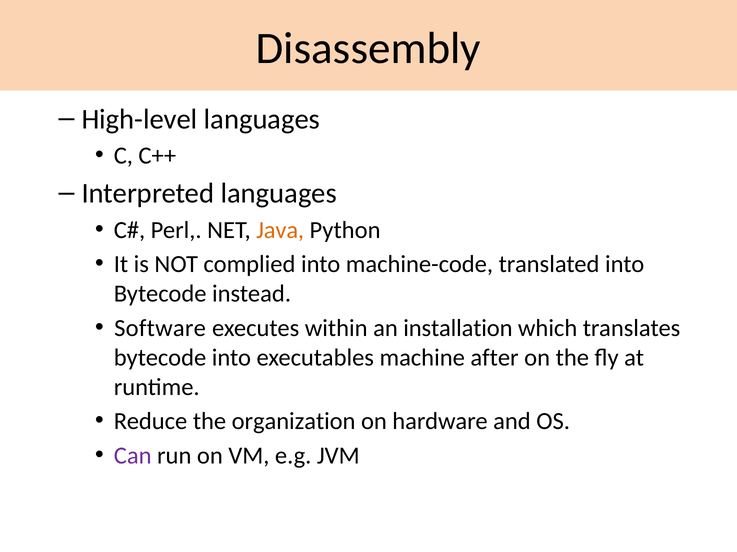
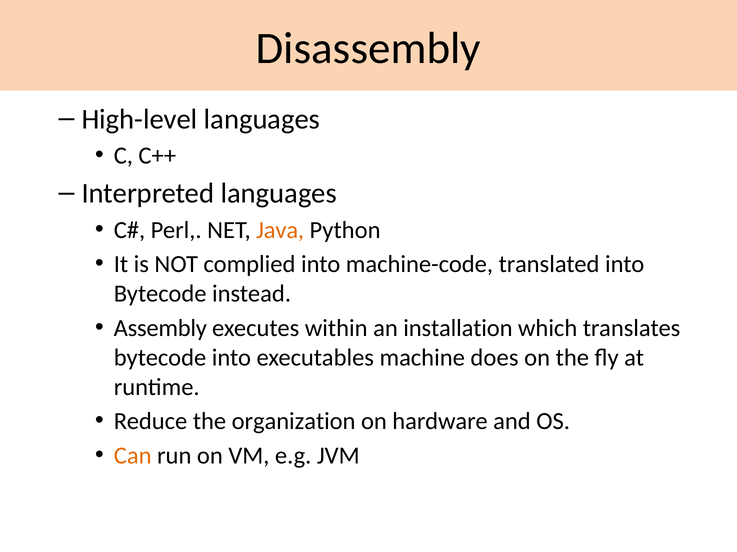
Software: Software -> Assembly
after: after -> does
Can colour: purple -> orange
